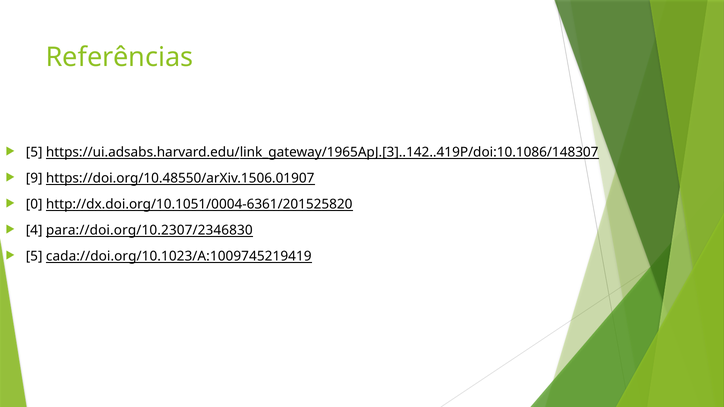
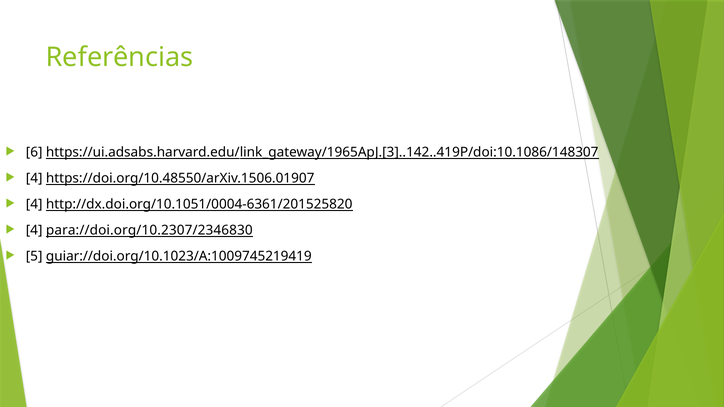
5 at (34, 152): 5 -> 6
9 at (34, 178): 9 -> 4
0 at (34, 204): 0 -> 4
cada://doi.org/10.1023/A:1009745219419: cada://doi.org/10.1023/A:1009745219419 -> guiar://doi.org/10.1023/A:1009745219419
